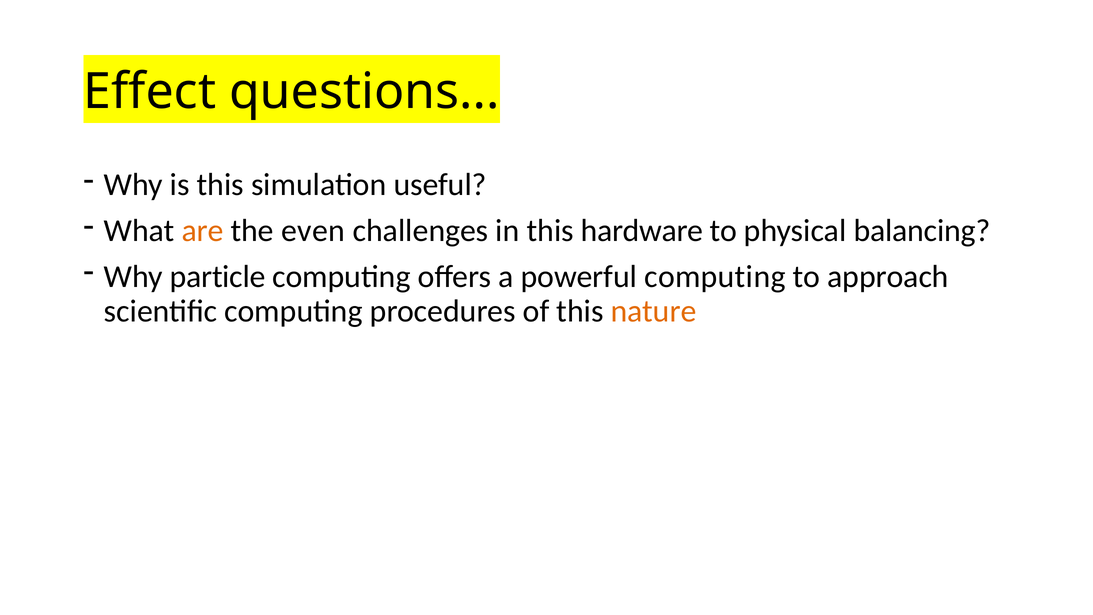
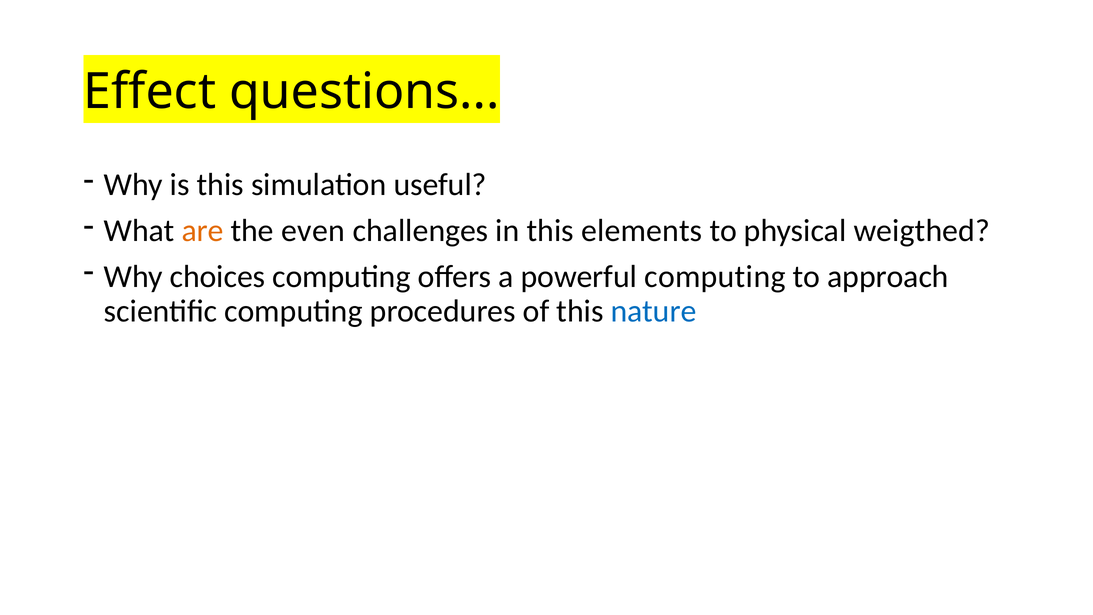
hardware: hardware -> elements
balancing: balancing -> weigthed
particle: particle -> choices
nature colour: orange -> blue
